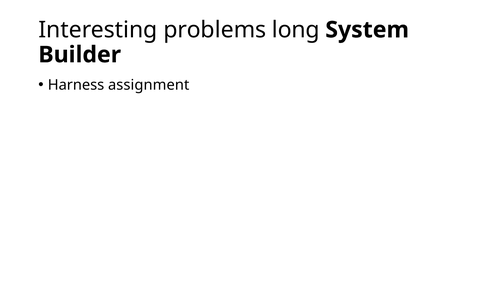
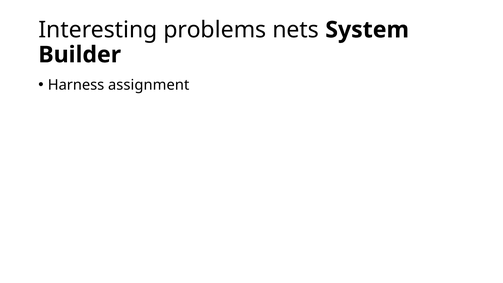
long: long -> nets
